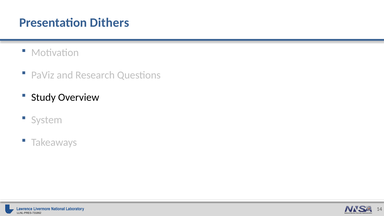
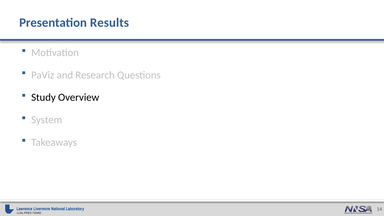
Dithers: Dithers -> Results
